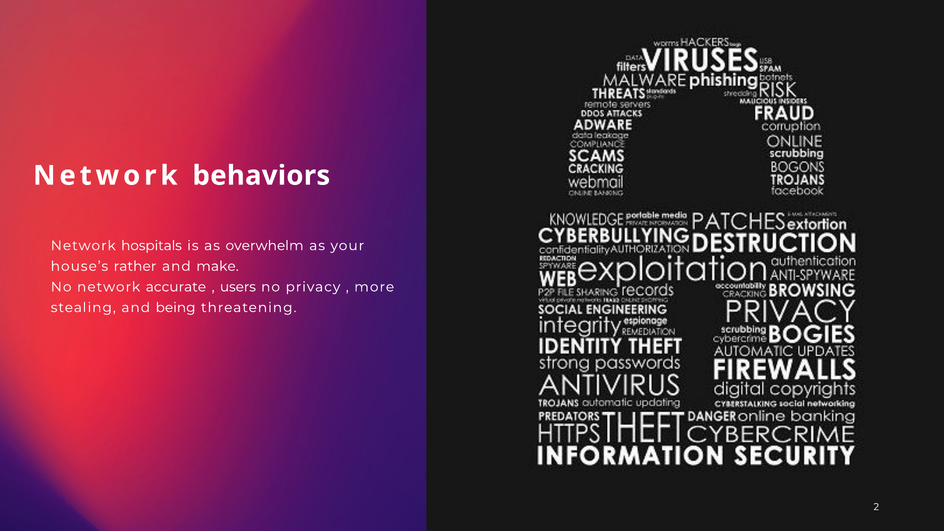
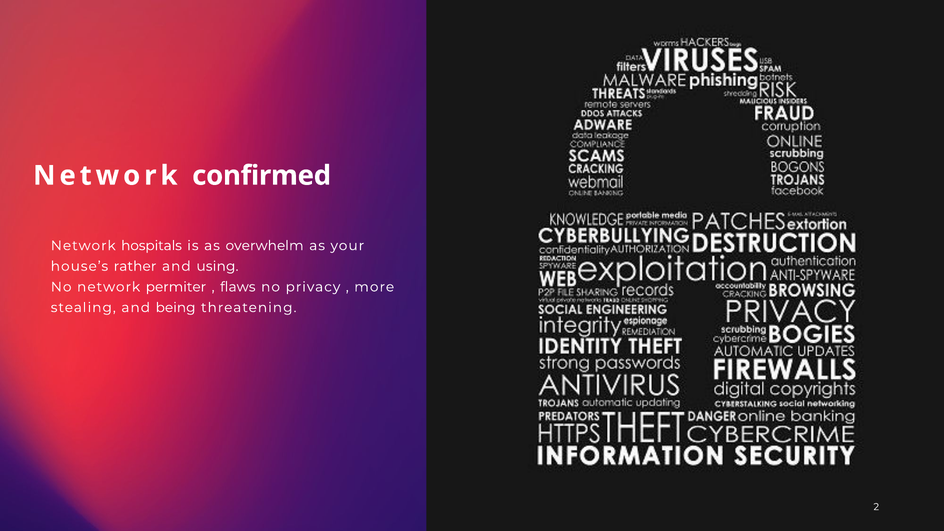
behaviors: behaviors -> confirmed
make: make -> using
accurate: accurate -> permiter
users: users -> flaws
